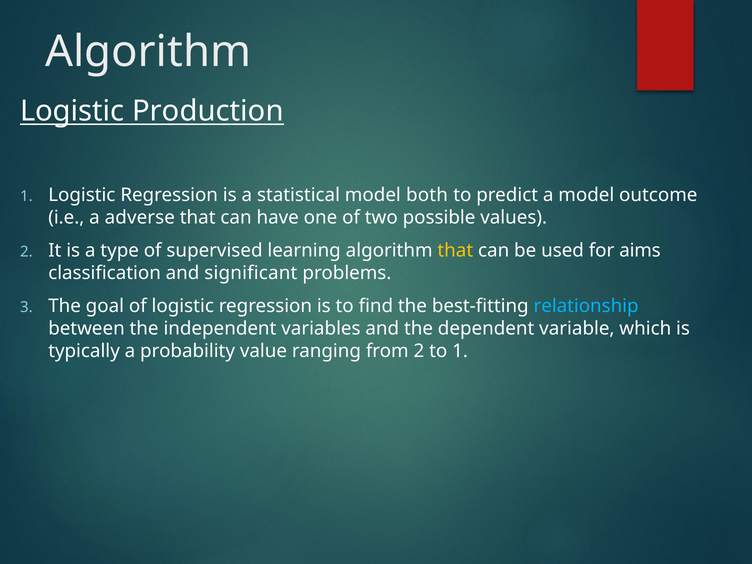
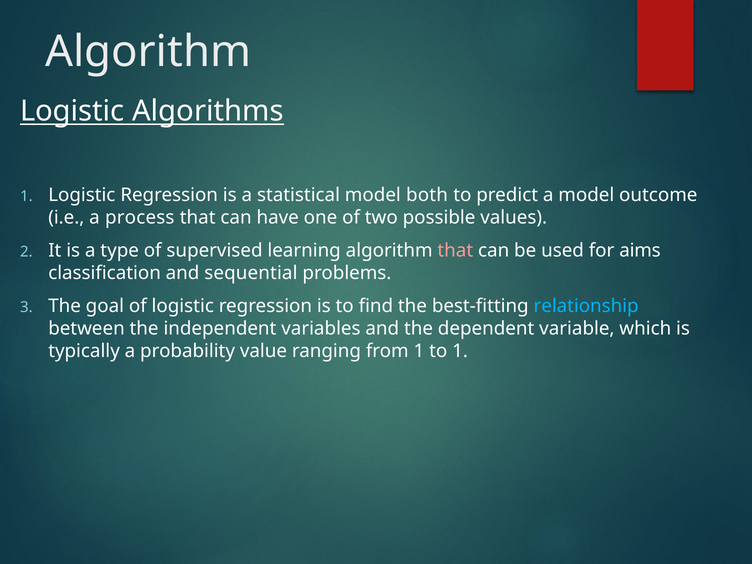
Production: Production -> Algorithms
adverse: adverse -> process
that at (455, 251) colour: yellow -> pink
significant: significant -> sequential
from 2: 2 -> 1
